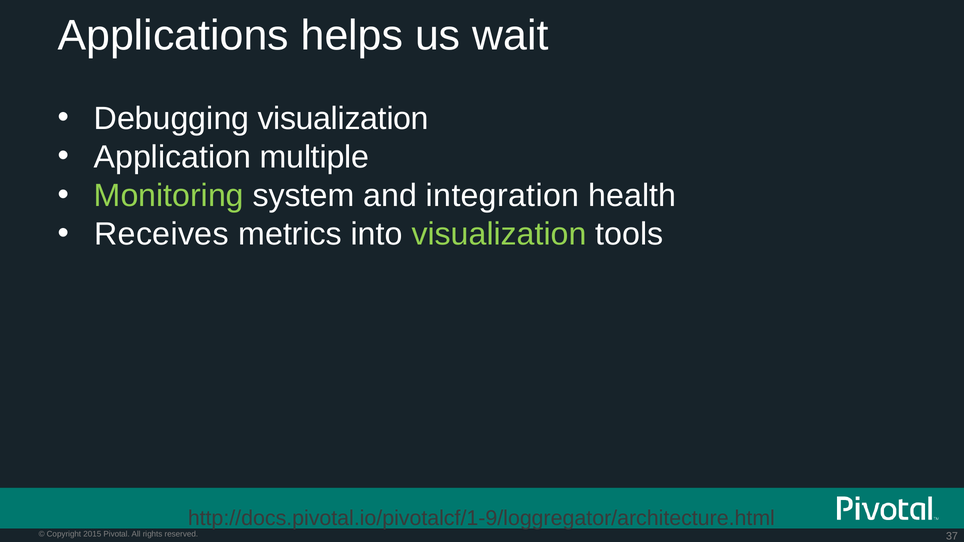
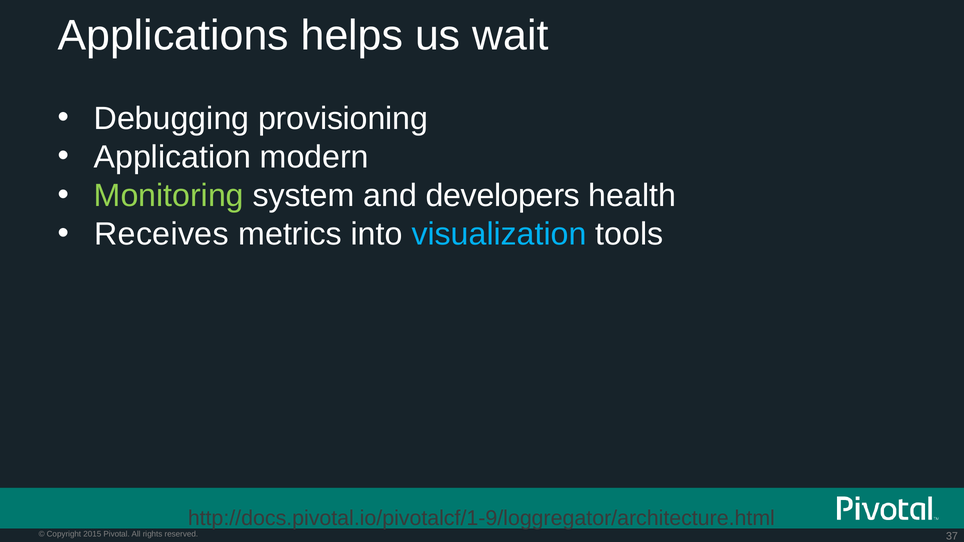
Debugging visualization: visualization -> provisioning
multiple: multiple -> modern
integration: integration -> developers
visualization at (499, 234) colour: light green -> light blue
